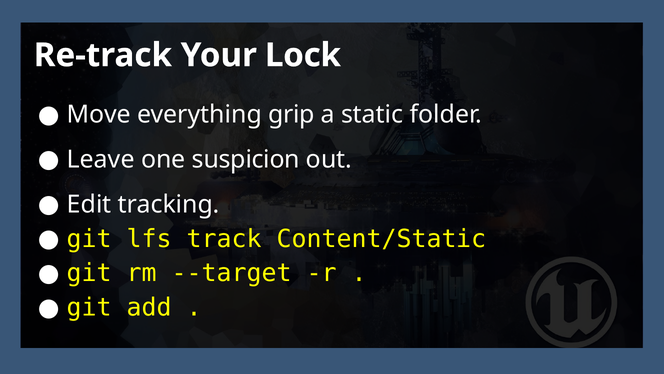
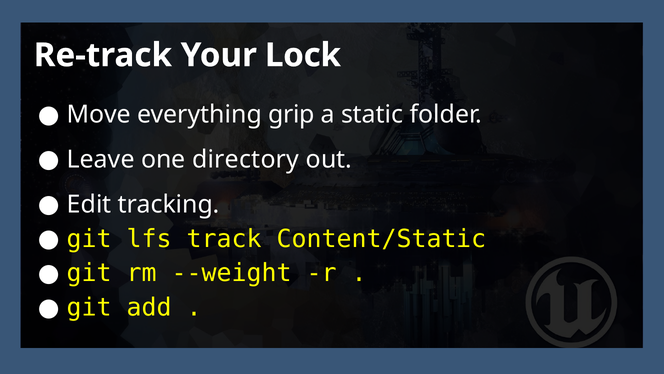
suspicion: suspicion -> directory
--target: --target -> --weight
